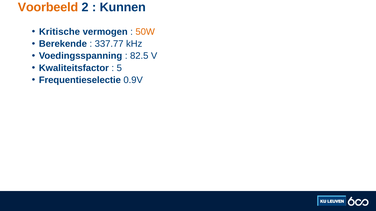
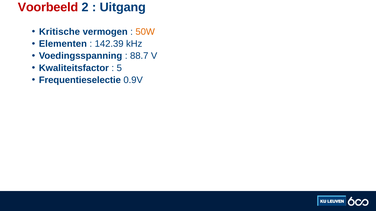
Voorbeeld colour: orange -> red
Kunnen: Kunnen -> Uitgang
Berekende: Berekende -> Elementen
337.77: 337.77 -> 142.39
82.5: 82.5 -> 88.7
